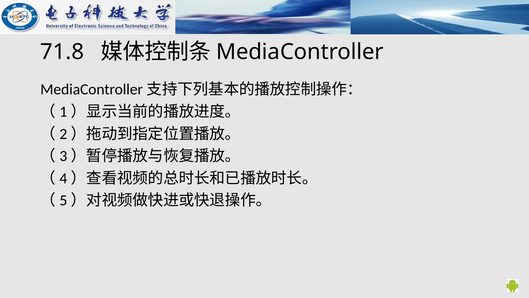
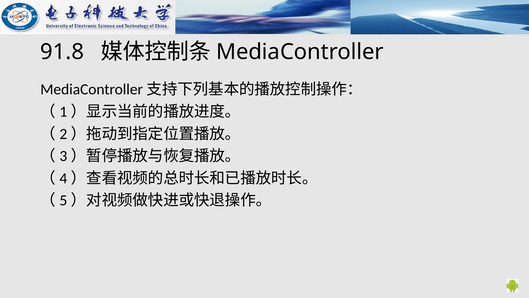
71.8: 71.8 -> 91.8
